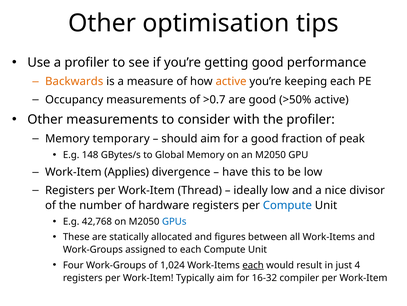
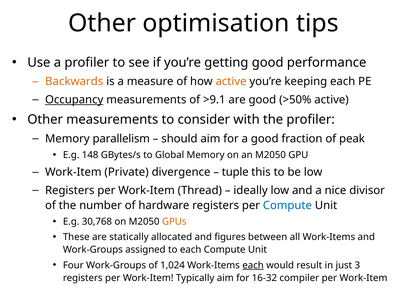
Occupancy underline: none -> present
>0.7: >0.7 -> >9.1
temporary: temporary -> parallelism
Applies: Applies -> Private
have: have -> tuple
42,768: 42,768 -> 30,768
GPUs colour: blue -> orange
4: 4 -> 3
